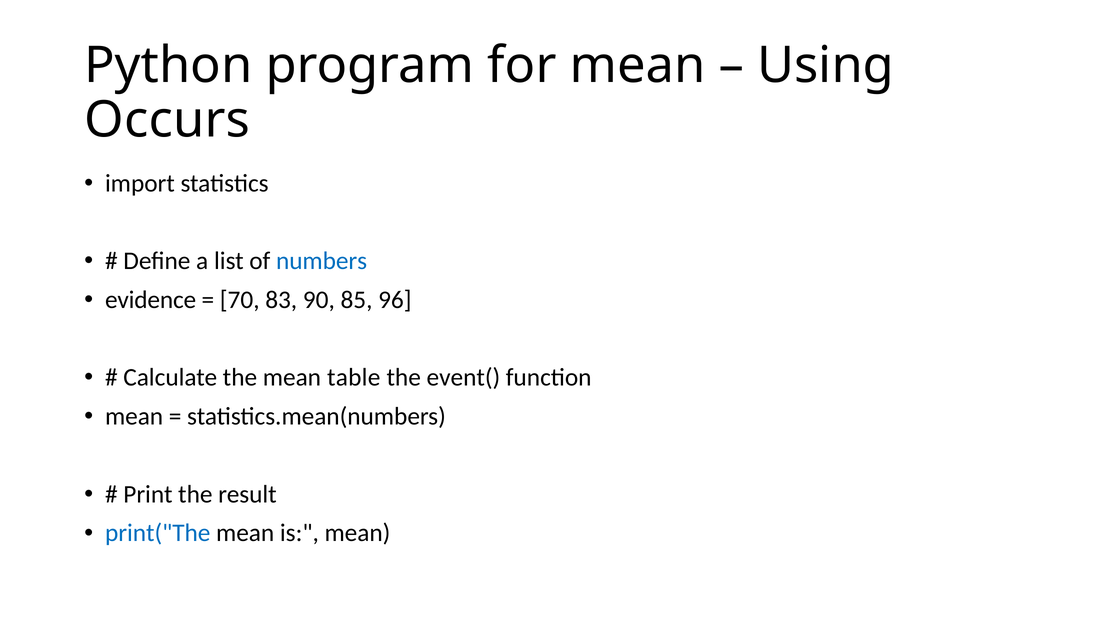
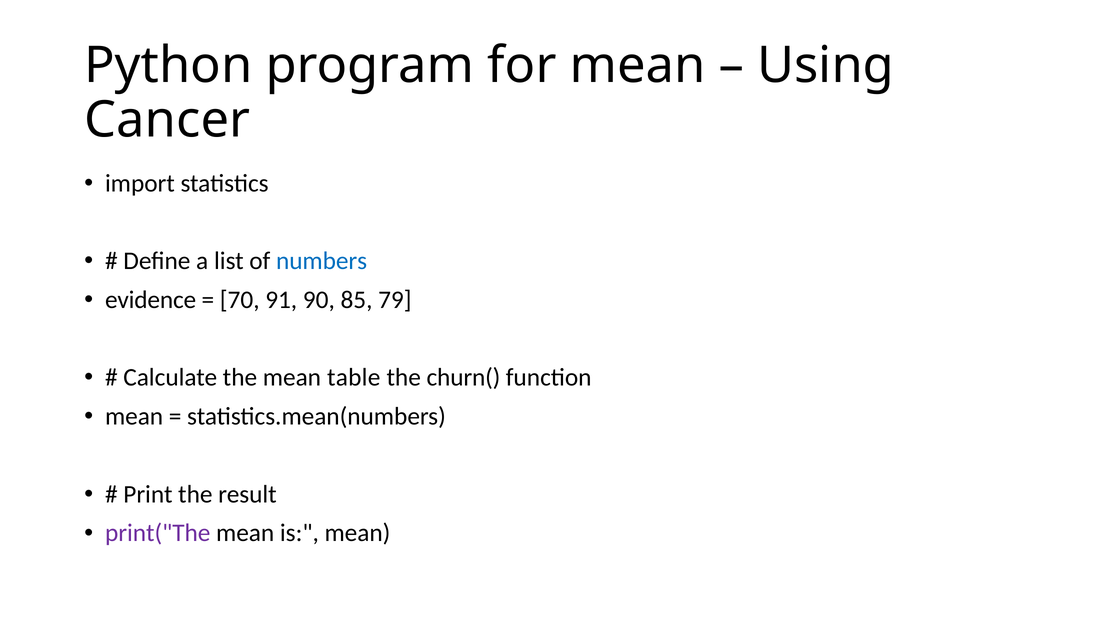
Occurs: Occurs -> Cancer
83: 83 -> 91
96: 96 -> 79
event(: event( -> churn(
print("The colour: blue -> purple
